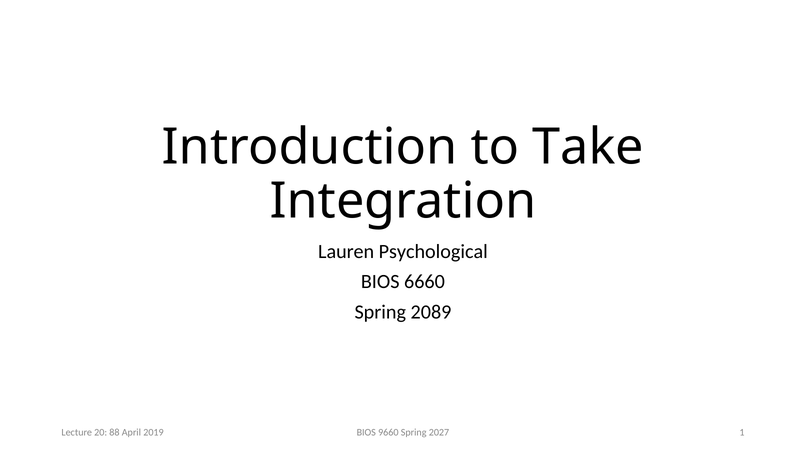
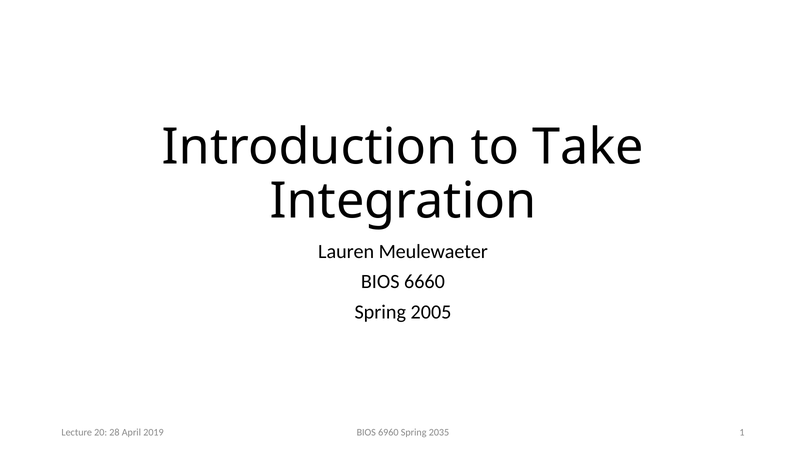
Psychological: Psychological -> Meulewaeter
2089: 2089 -> 2005
9660: 9660 -> 6960
2027: 2027 -> 2035
88: 88 -> 28
